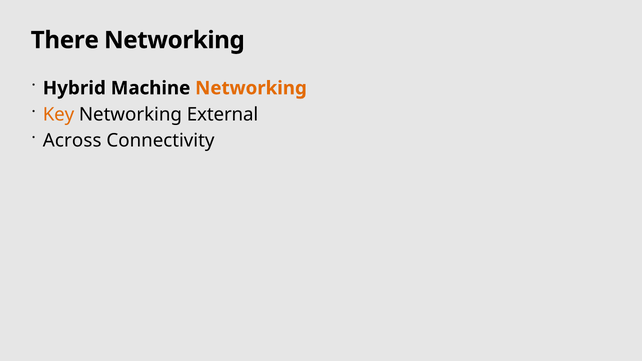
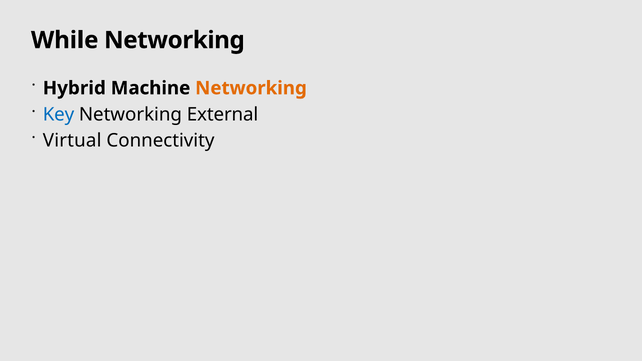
There: There -> While
Key colour: orange -> blue
Across: Across -> Virtual
